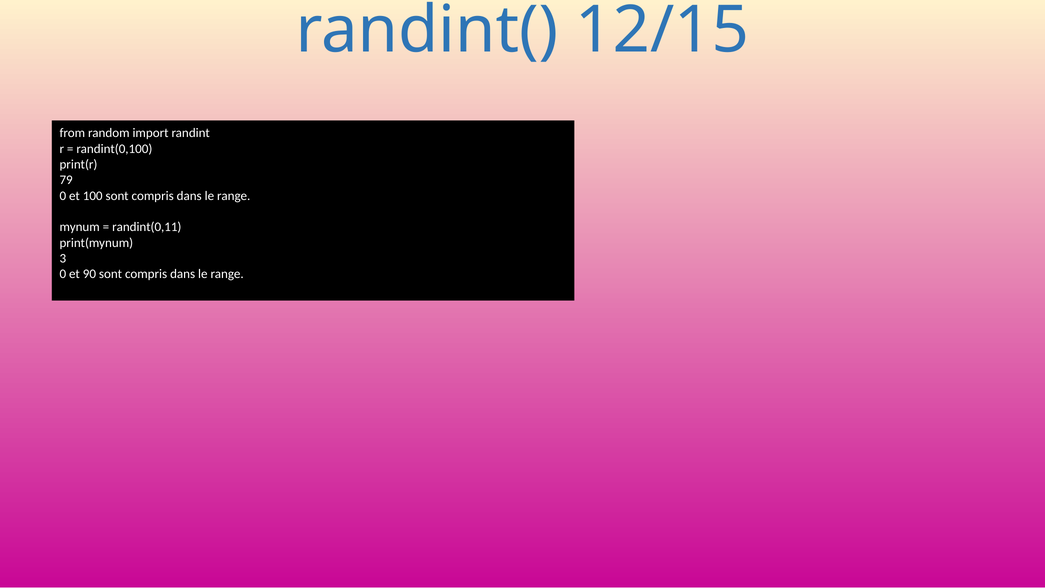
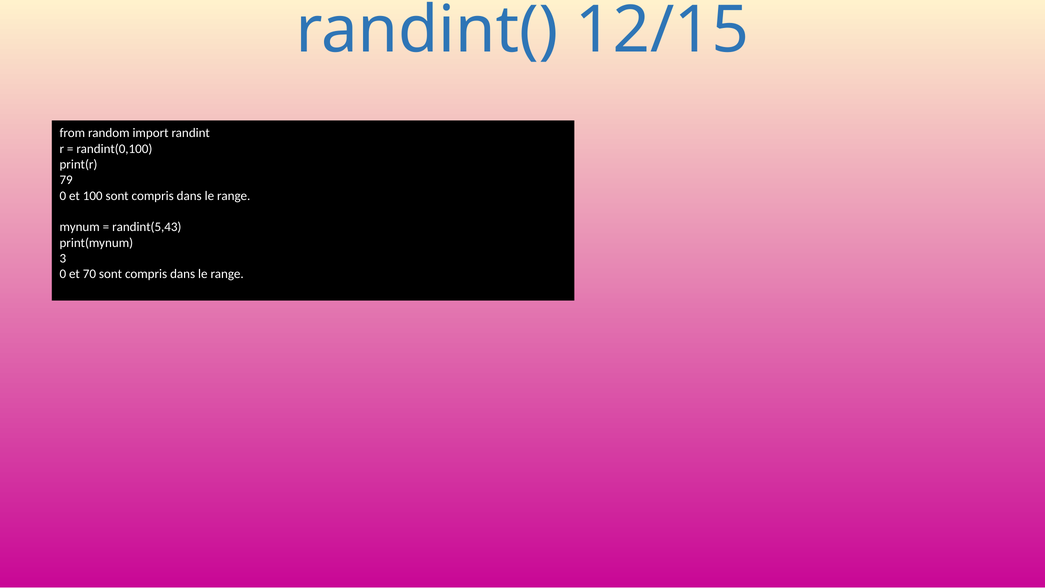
randint(0,11: randint(0,11 -> randint(5,43
90: 90 -> 70
